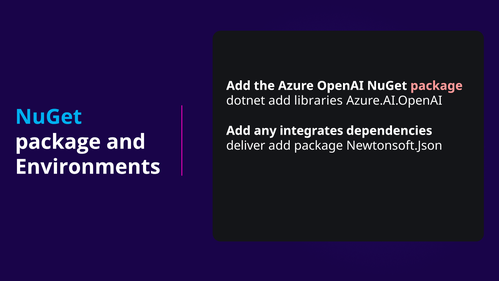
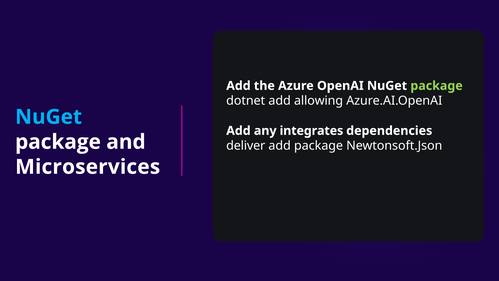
package at (437, 86) colour: pink -> light green
libraries: libraries -> allowing
Environments: Environments -> Microservices
